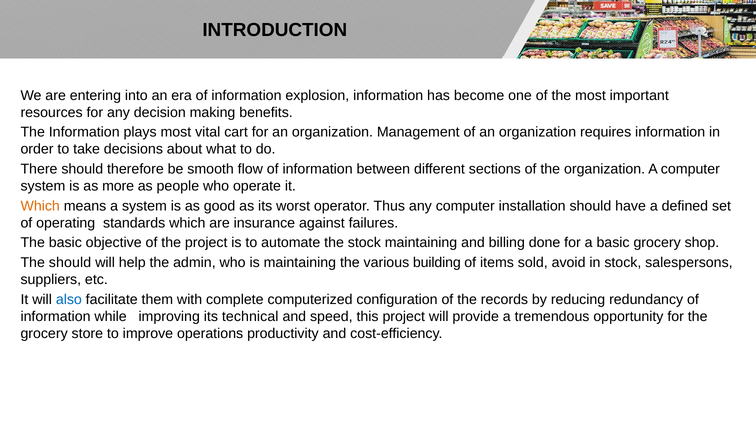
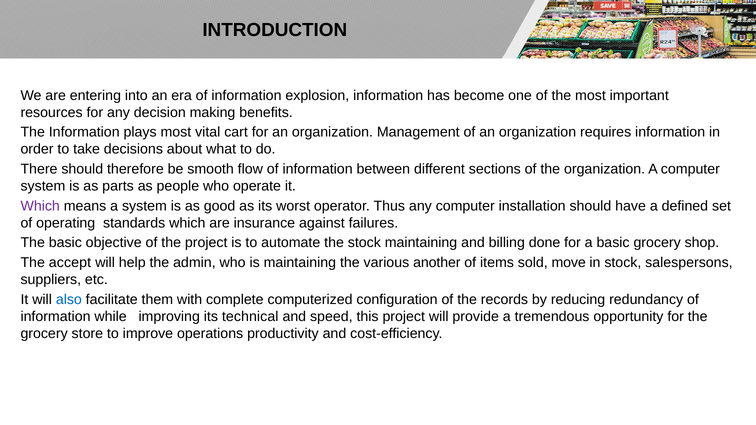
more: more -> parts
Which at (40, 206) colour: orange -> purple
The should: should -> accept
building: building -> another
avoid: avoid -> move
